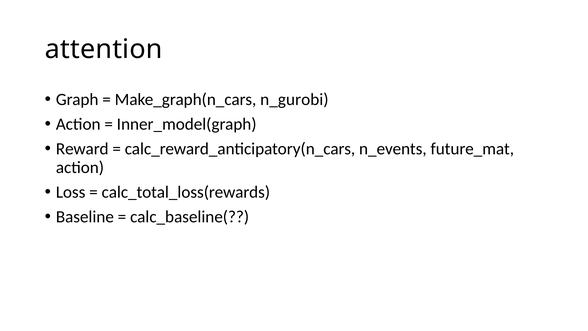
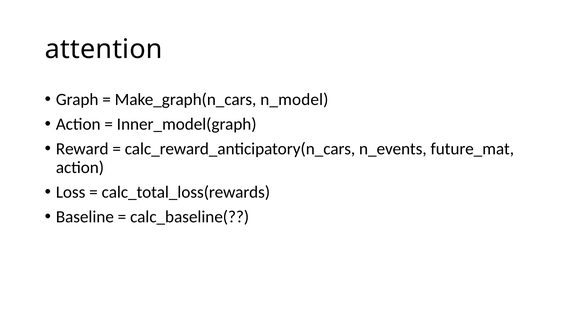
n_gurobi: n_gurobi -> n_model
